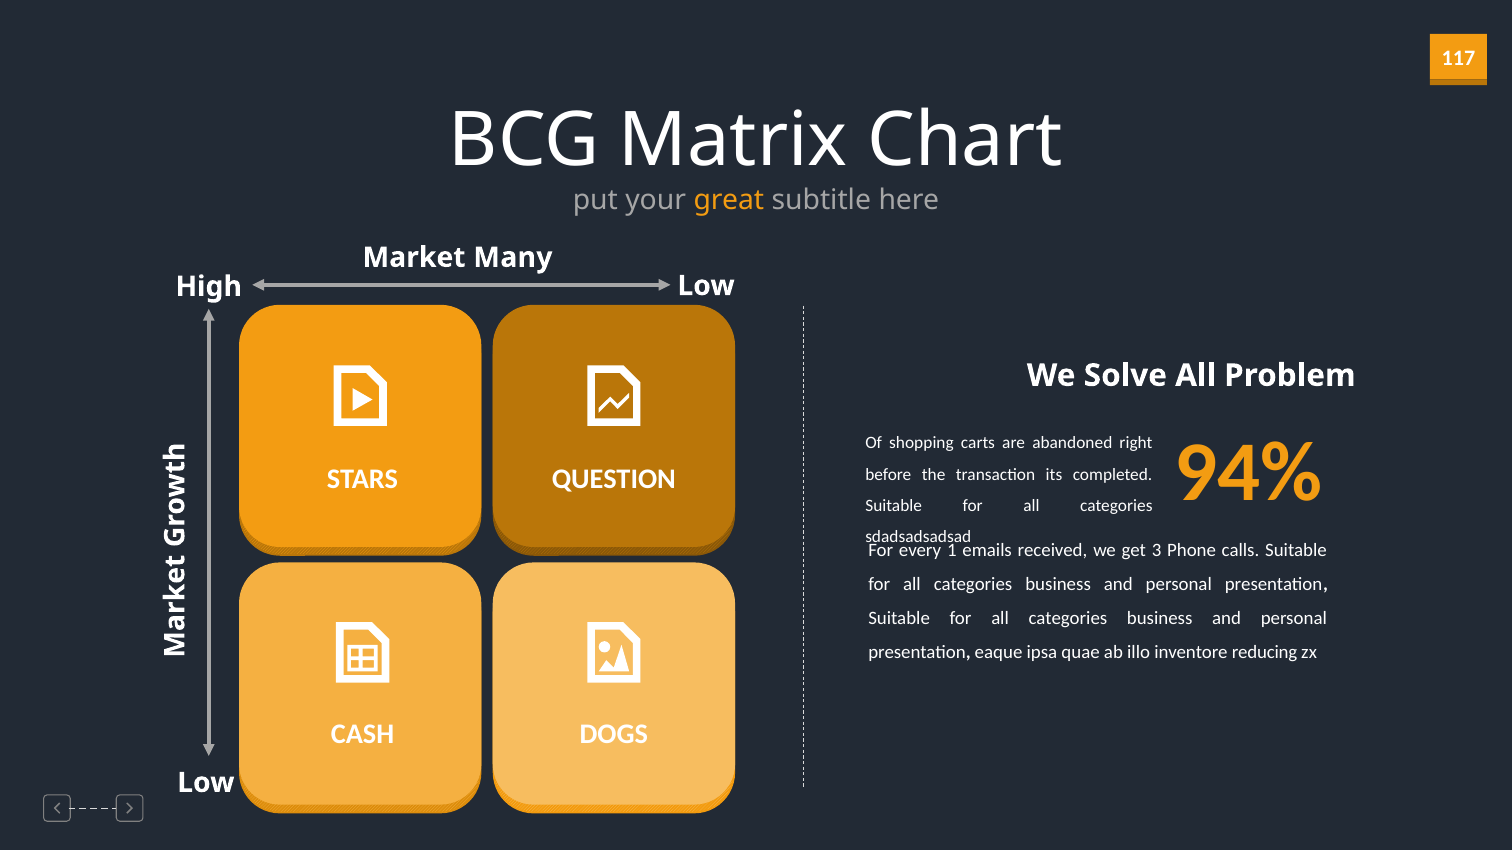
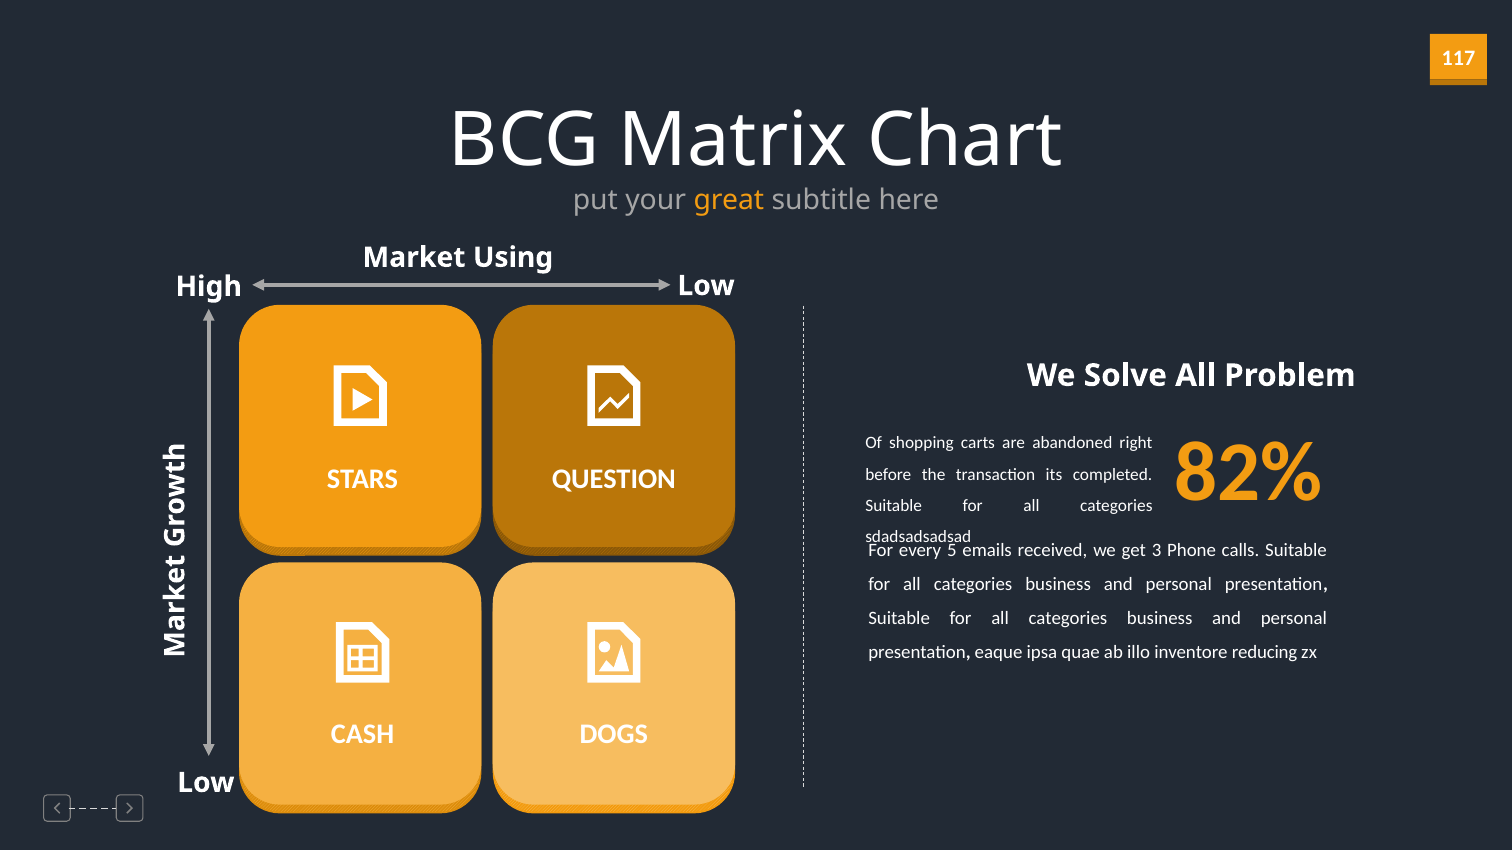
Many: Many -> Using
94%: 94% -> 82%
1: 1 -> 5
